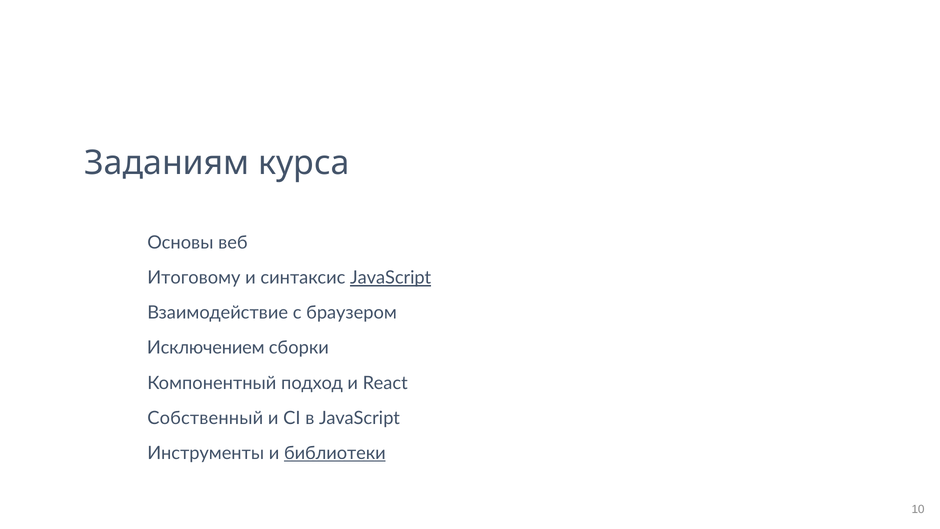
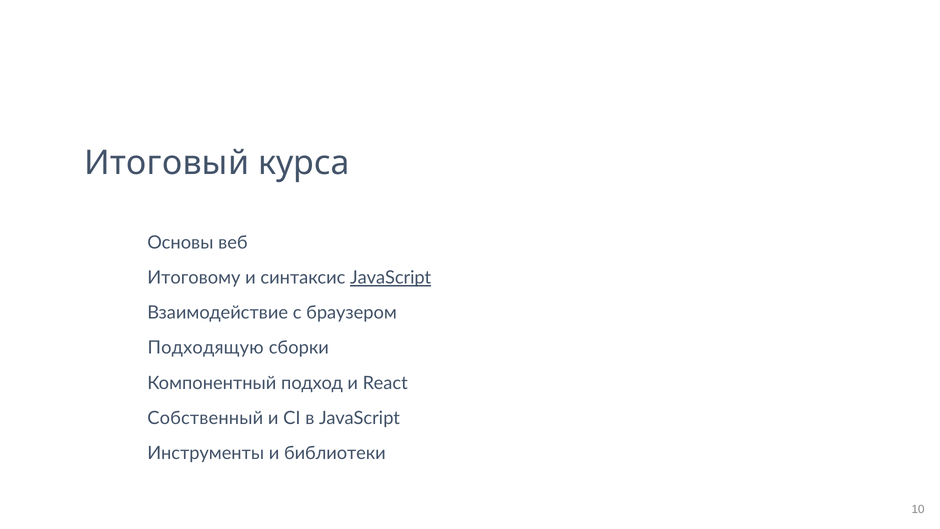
Заданиям: Заданиям -> Итоговый
Исключением: Исключением -> Подходящую
библиотеки underline: present -> none
